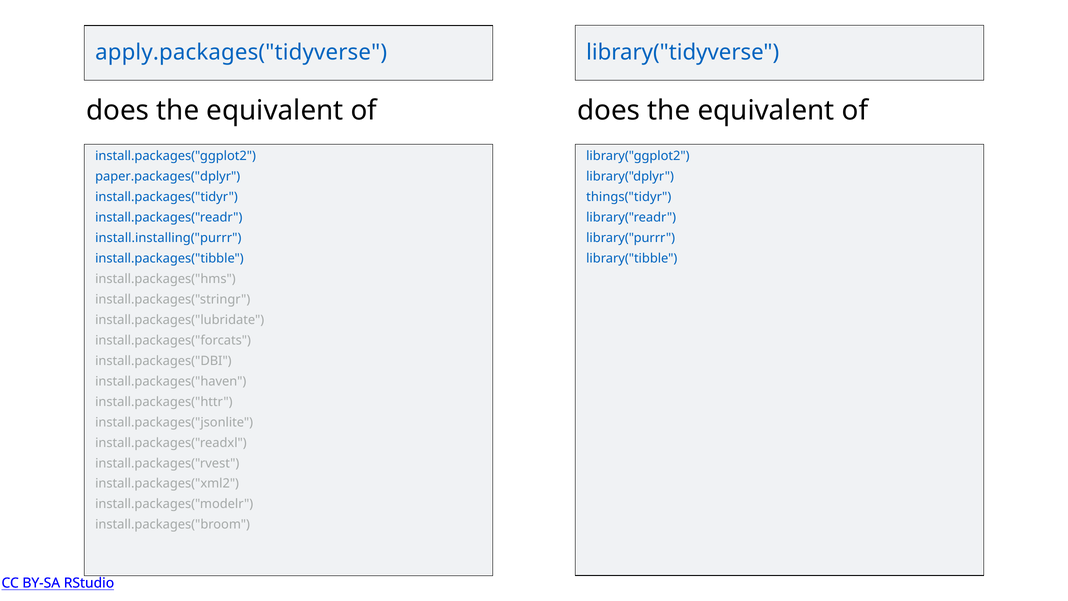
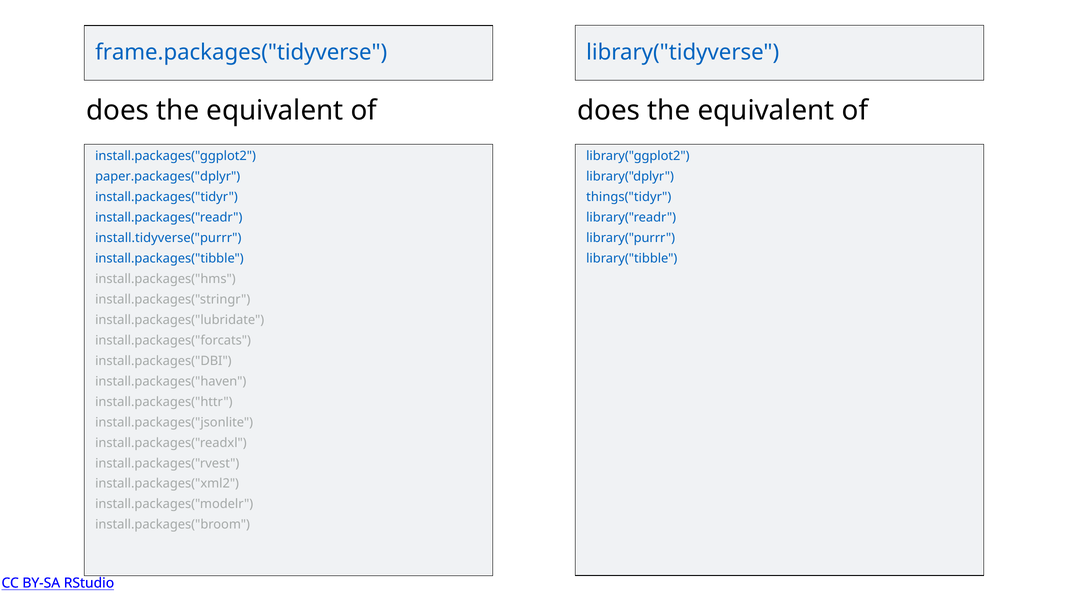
apply.packages("tidyverse: apply.packages("tidyverse -> frame.packages("tidyverse
install.installing("purrr: install.installing("purrr -> install.tidyverse("purrr
